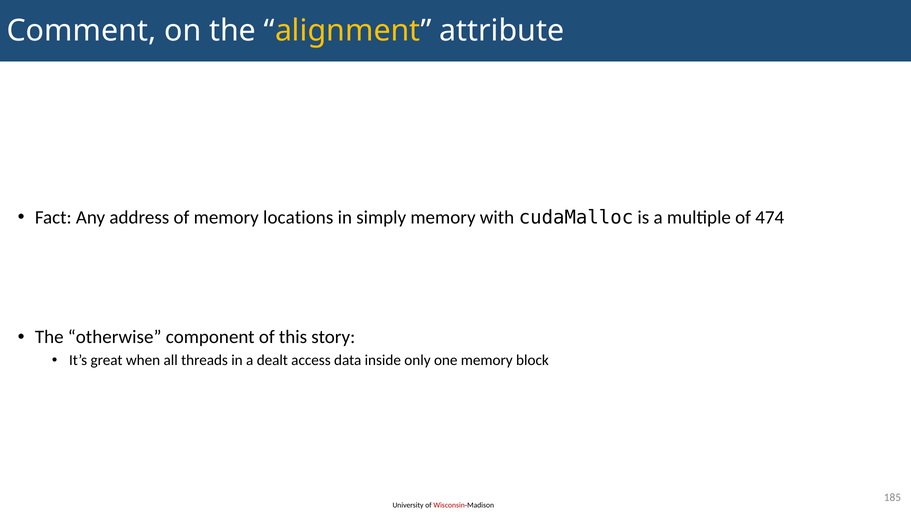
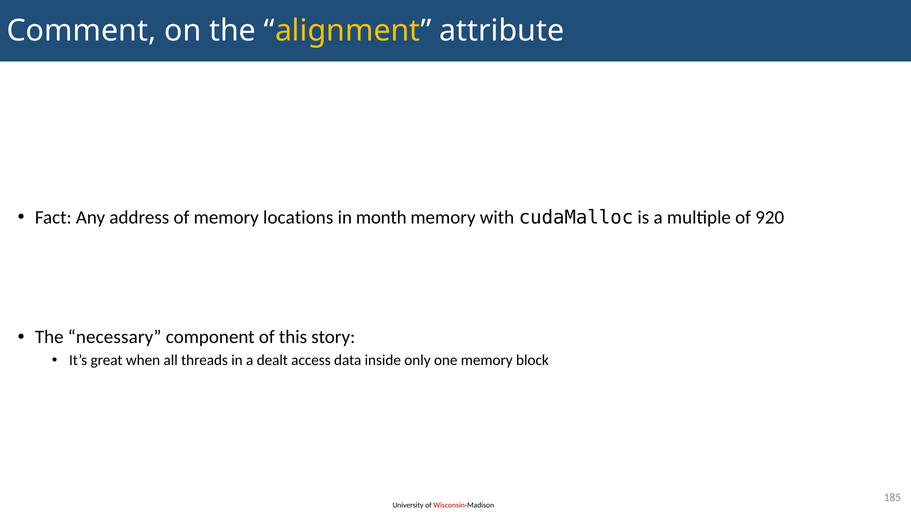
simply: simply -> month
474: 474 -> 920
otherwise: otherwise -> necessary
